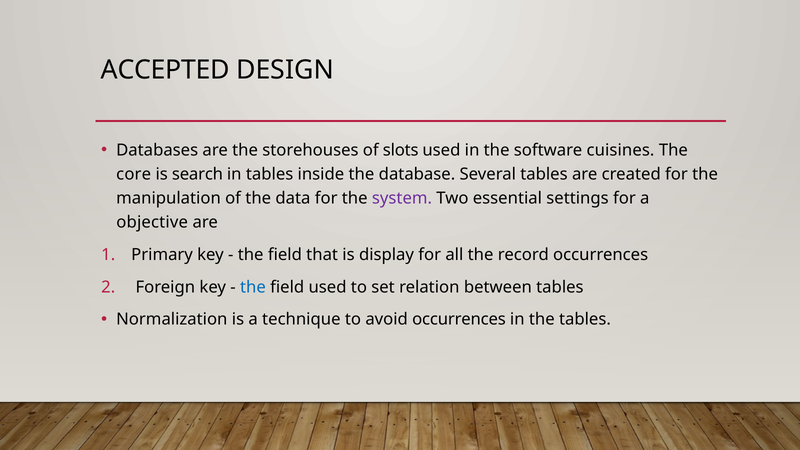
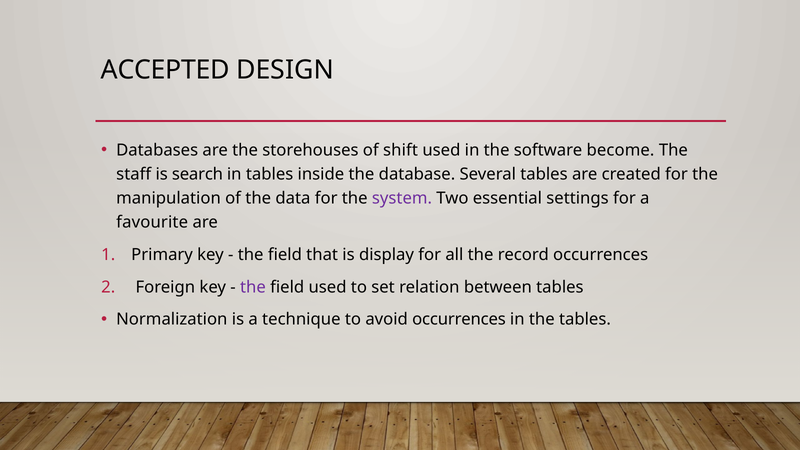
slots: slots -> shift
cuisines: cuisines -> become
core: core -> staff
objective: objective -> favourite
the at (253, 287) colour: blue -> purple
